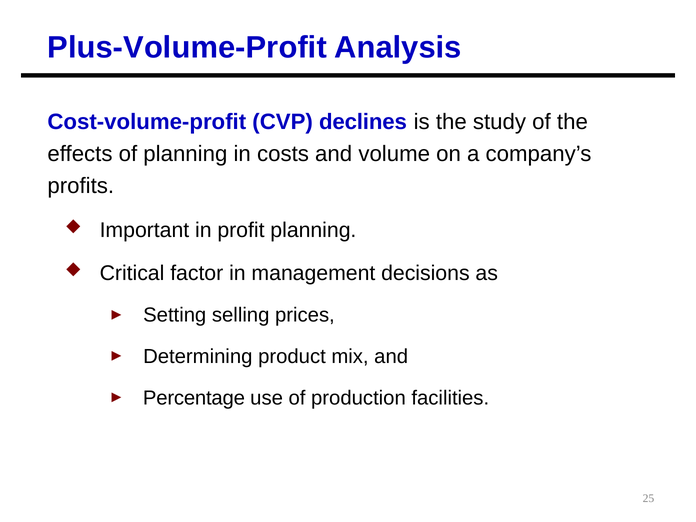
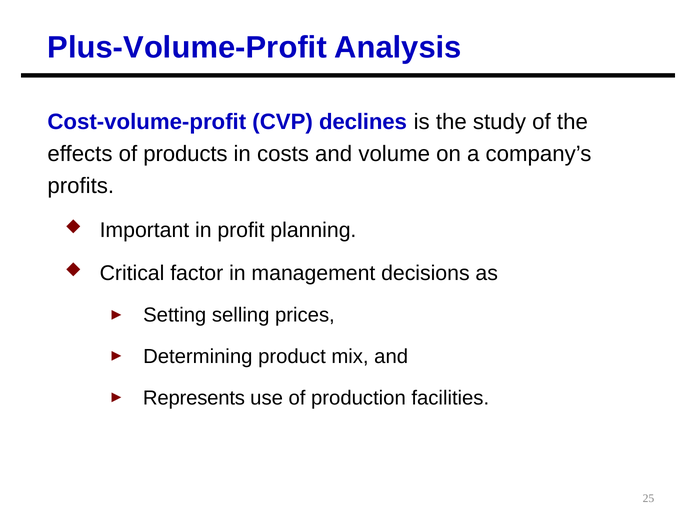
of planning: planning -> products
Percentage: Percentage -> Represents
